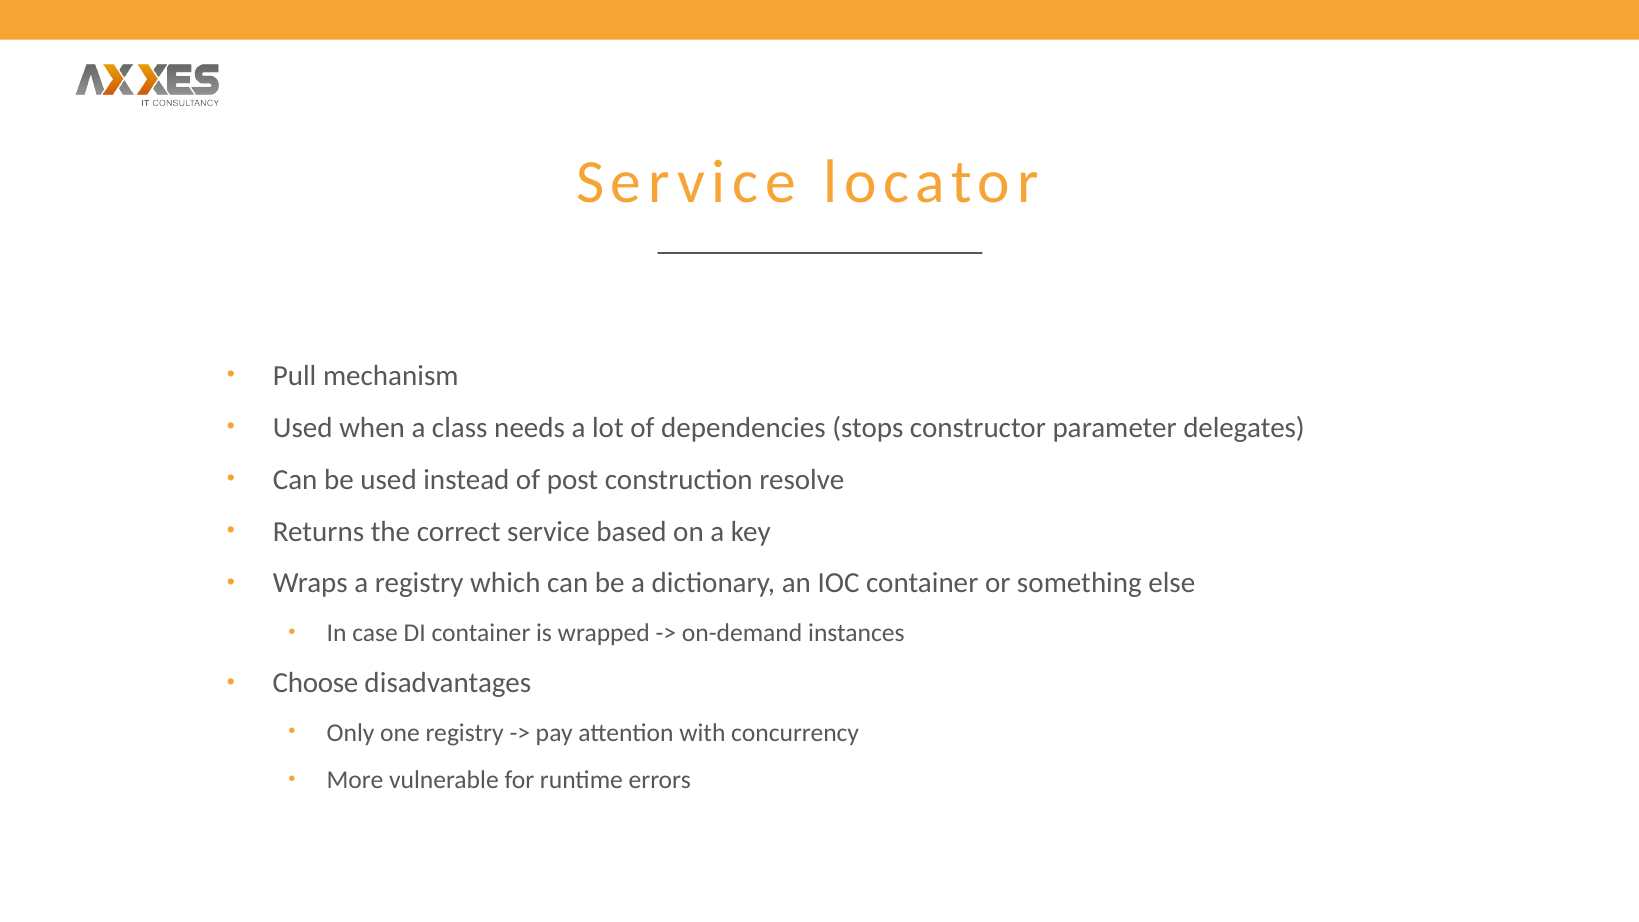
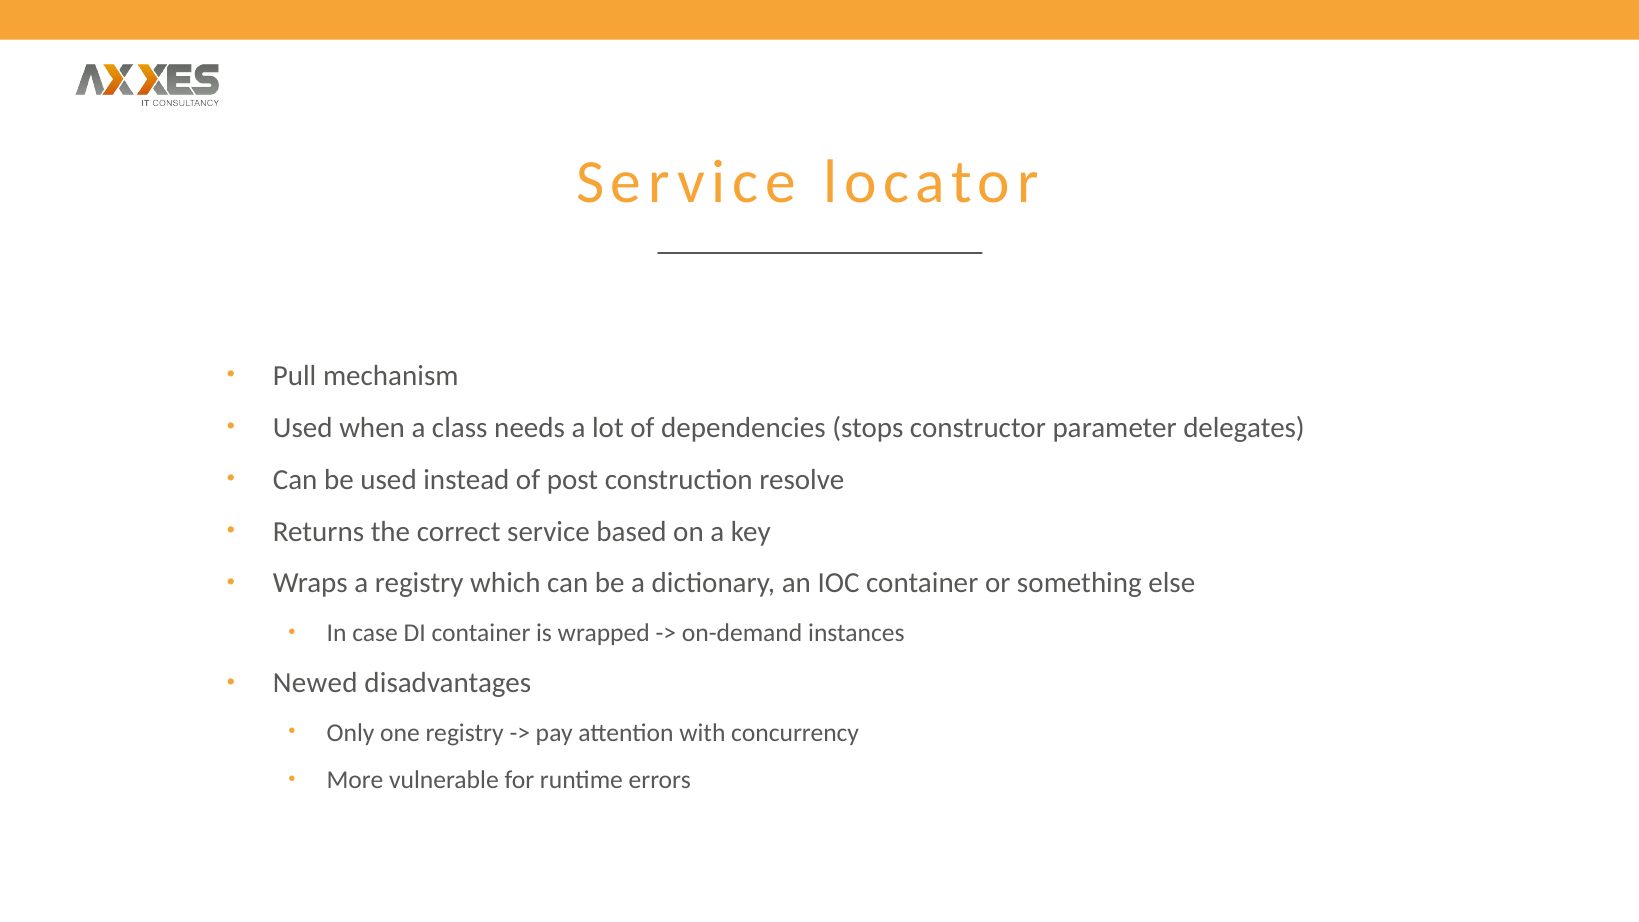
Choose: Choose -> Newed
